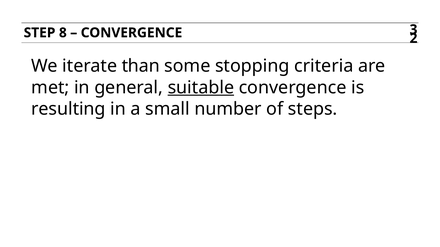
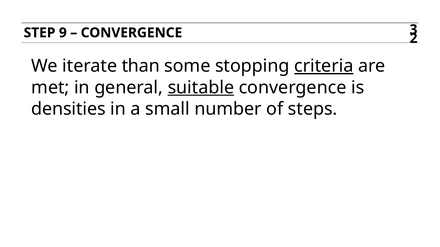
8: 8 -> 9
criteria underline: none -> present
resulting: resulting -> densities
